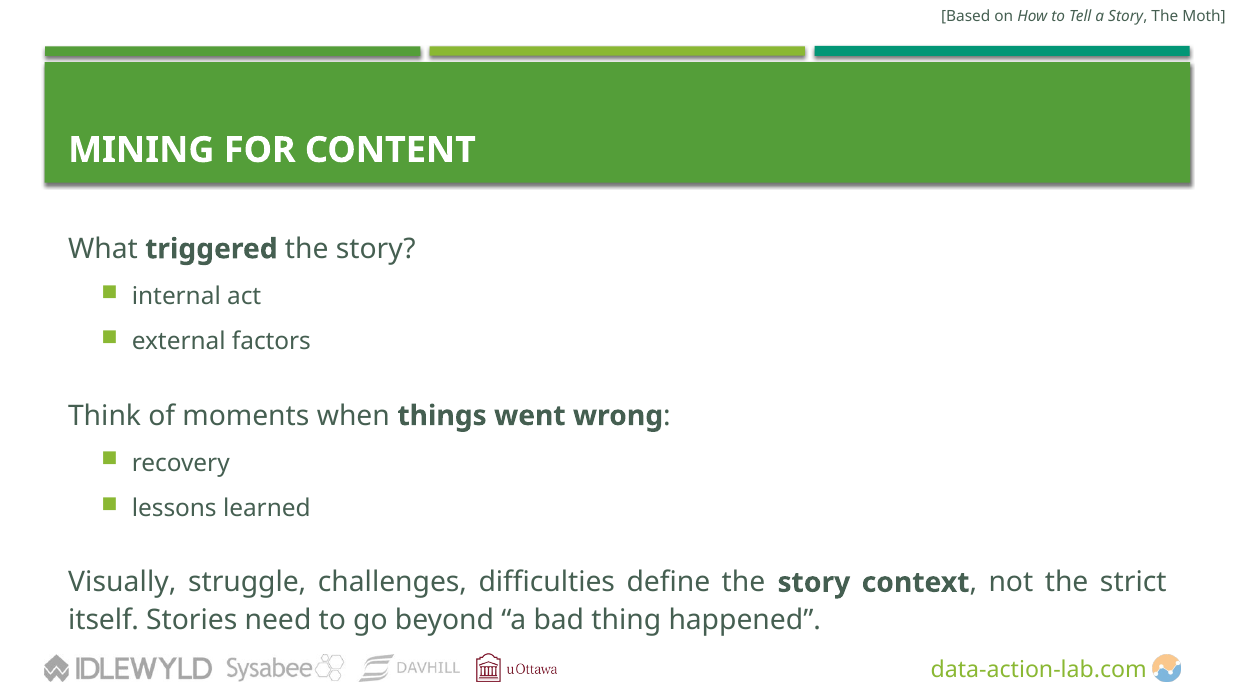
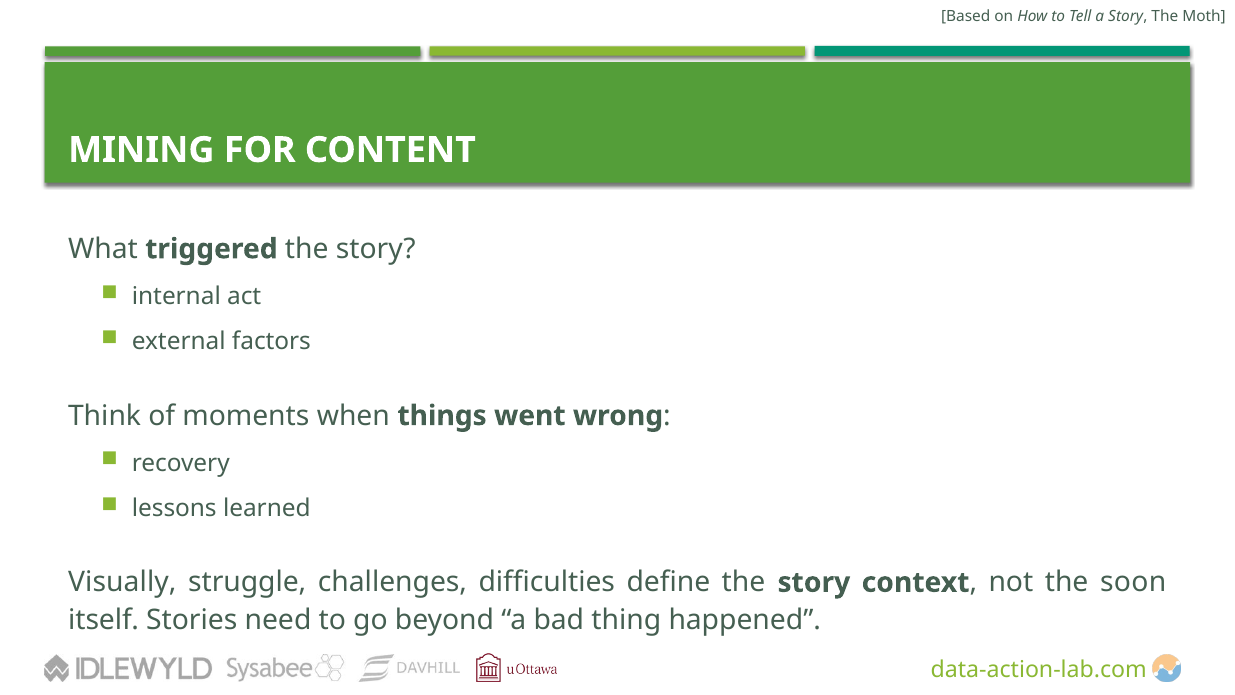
strict: strict -> soon
